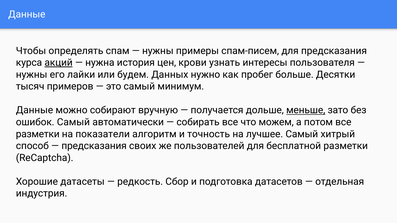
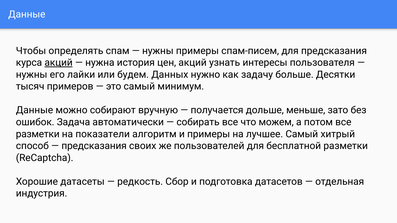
цен крови: крови -> акций
пробег: пробег -> задачу
меньше underline: present -> none
ошибок Самый: Самый -> Задача
и точность: точность -> примеры
